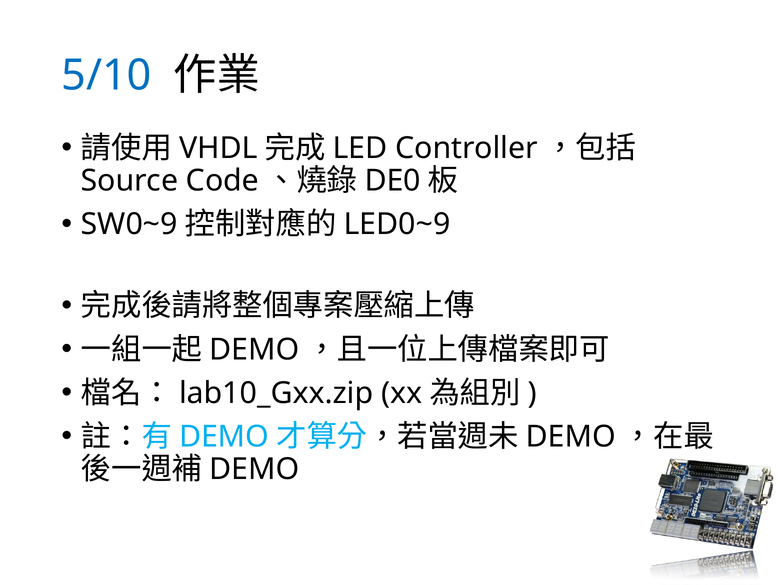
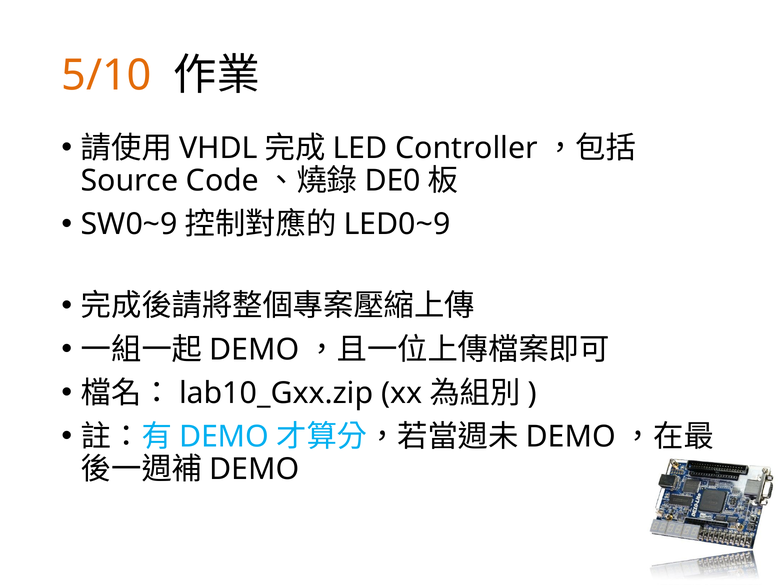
5/10 colour: blue -> orange
